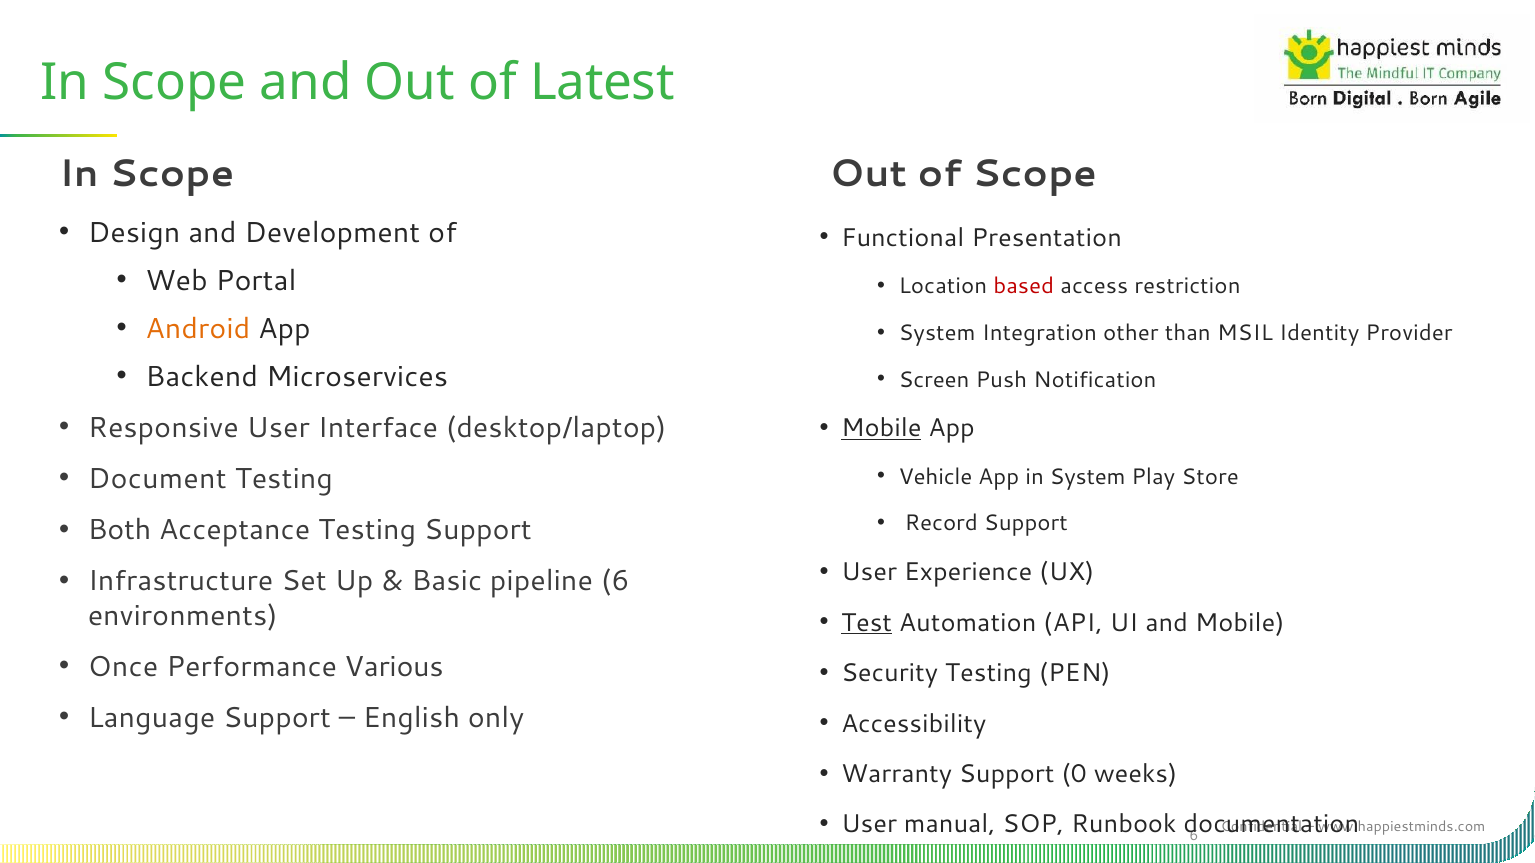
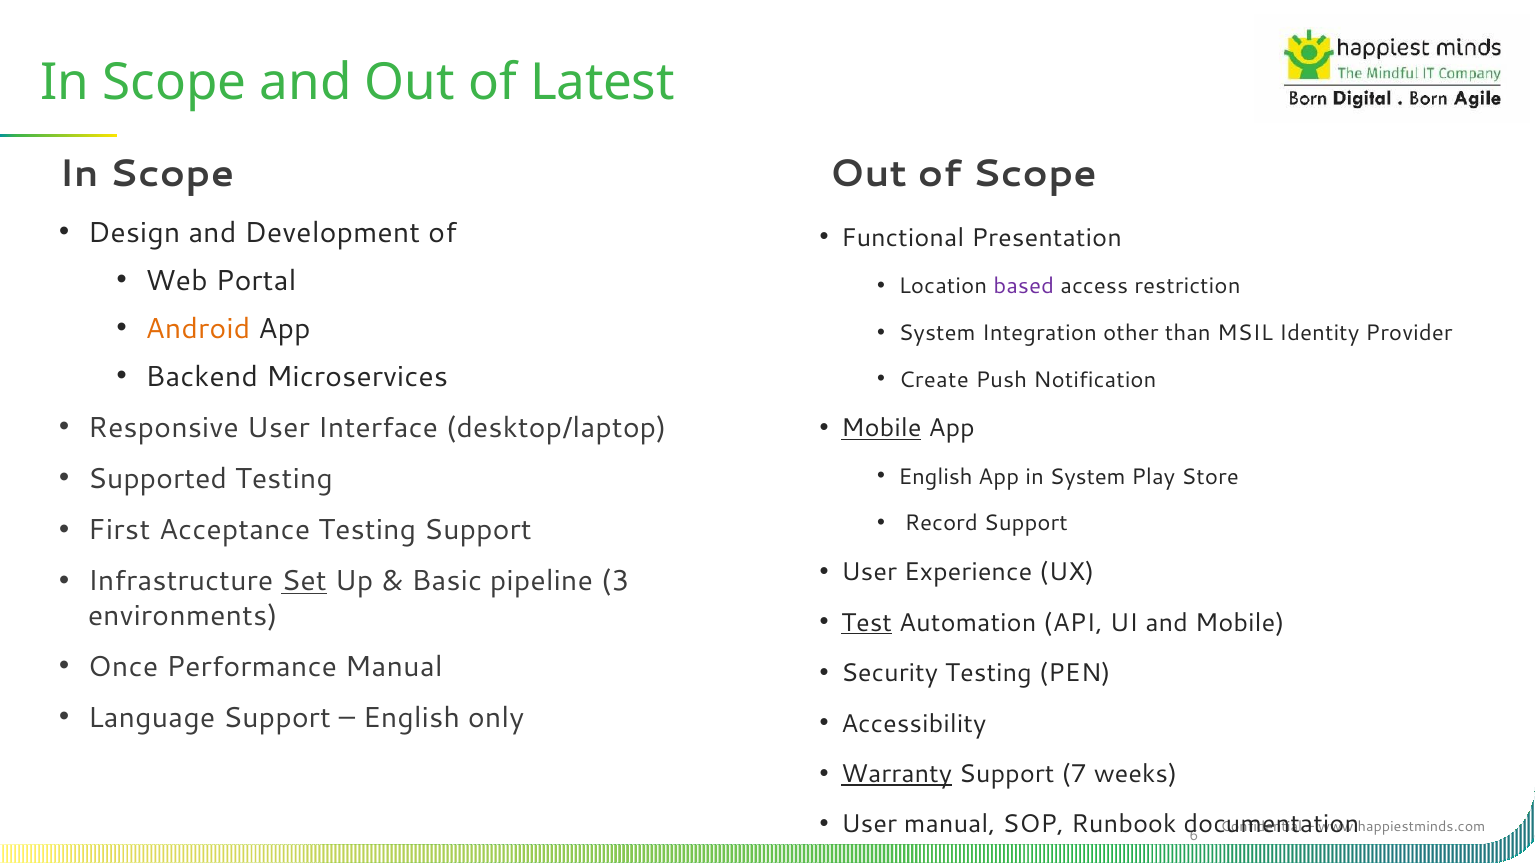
based colour: red -> purple
Screen: Screen -> Create
Document: Document -> Supported
Vehicle at (935, 477): Vehicle -> English
Both: Both -> First
Set underline: none -> present
pipeline 6: 6 -> 3
Performance Various: Various -> Manual
Warranty underline: none -> present
0: 0 -> 7
